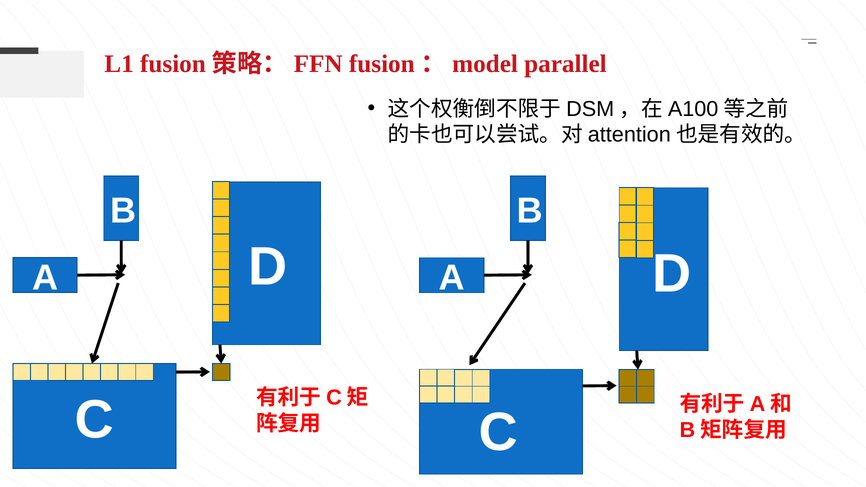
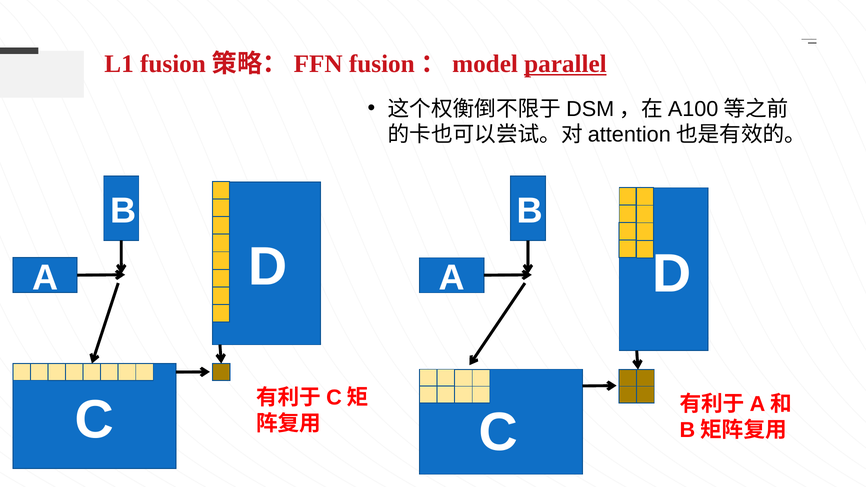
parallel underline: none -> present
